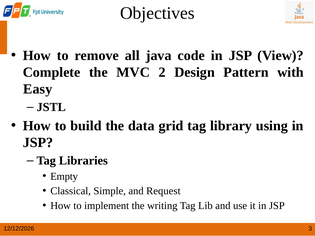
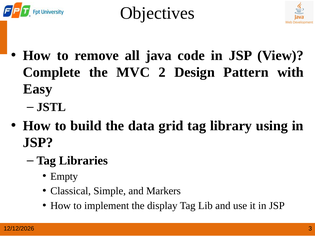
Request: Request -> Markers
writing: writing -> display
